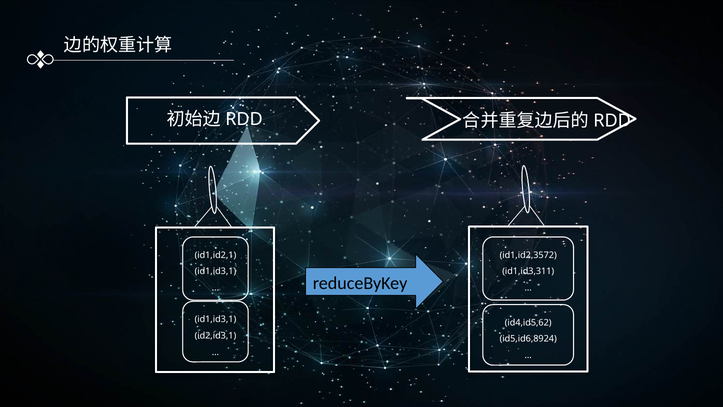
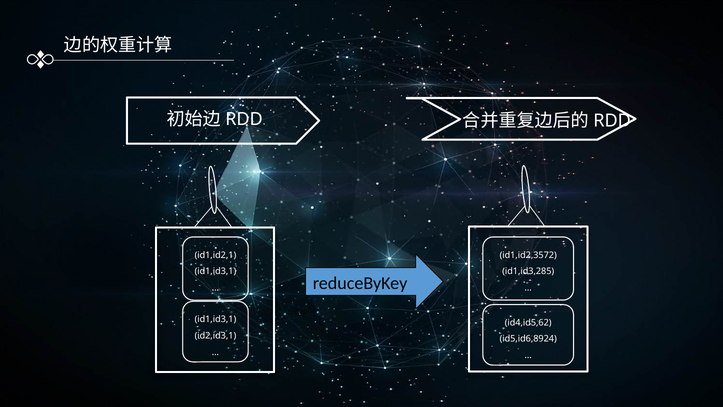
id1,id3,311: id1,id3,311 -> id1,id3,285
